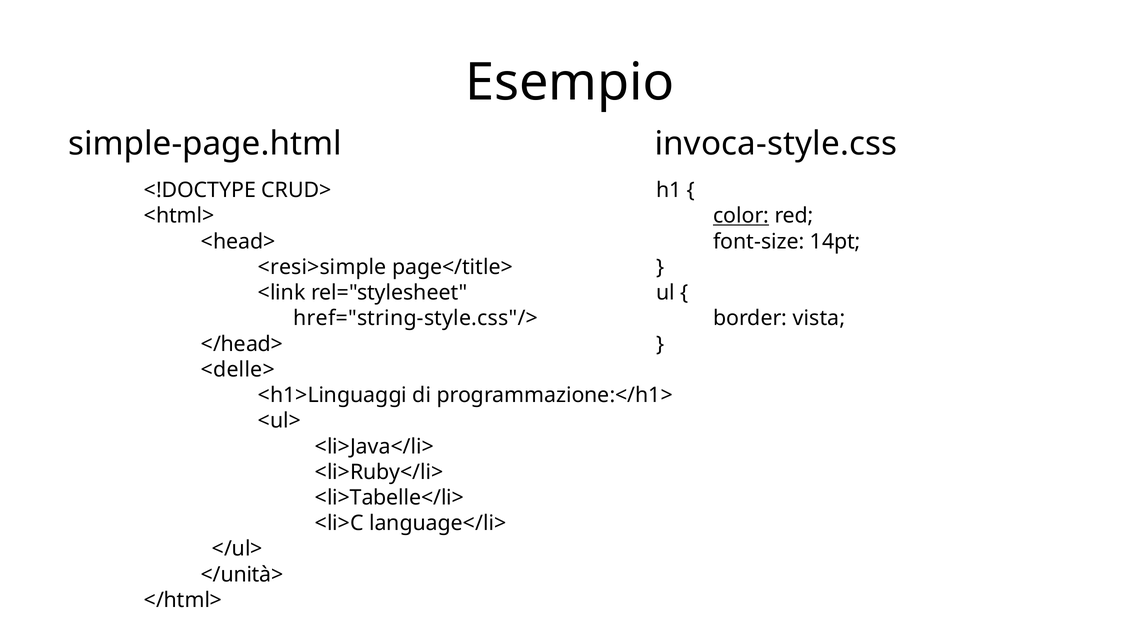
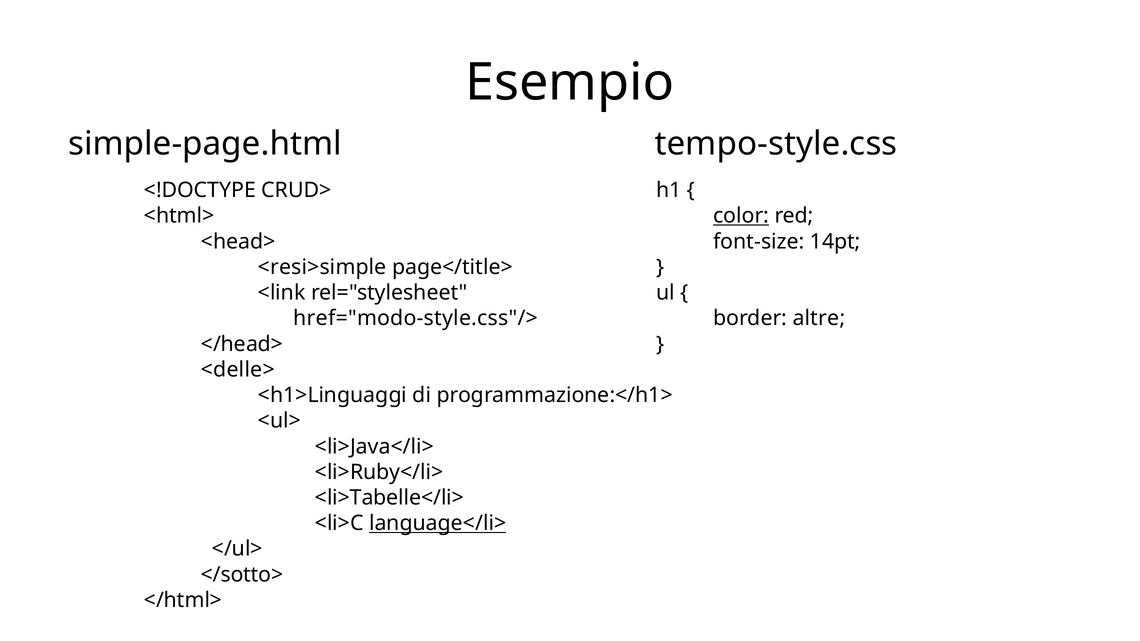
invoca-style.css: invoca-style.css -> tempo-style.css
href="string-style.css"/>: href="string-style.css"/> -> href="modo-style.css"/>
vista: vista -> altre
language</li> underline: none -> present
</unità>: </unità> -> </sotto>
